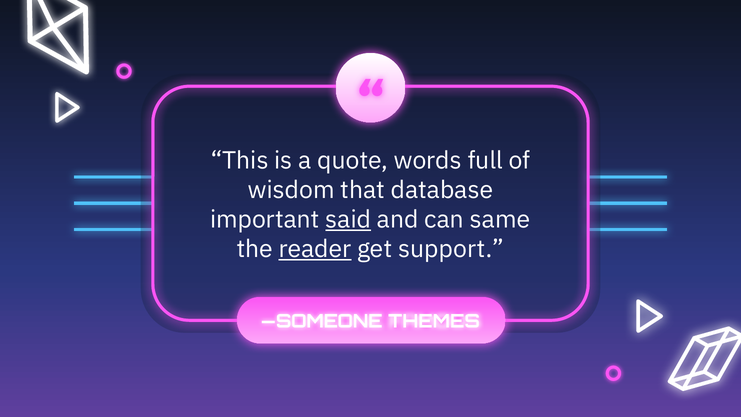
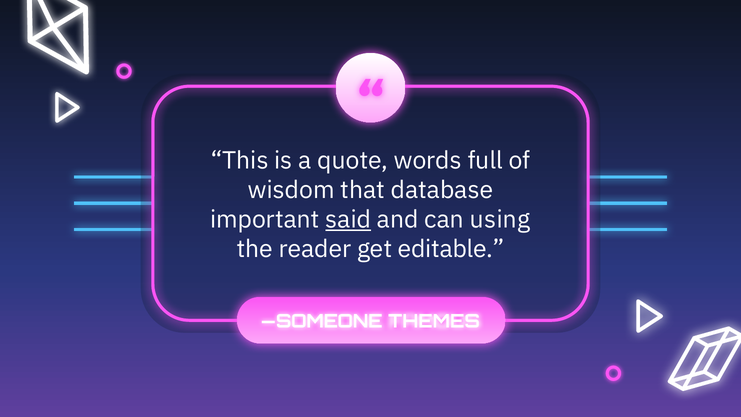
same: same -> using
reader underline: present -> none
support: support -> editable
